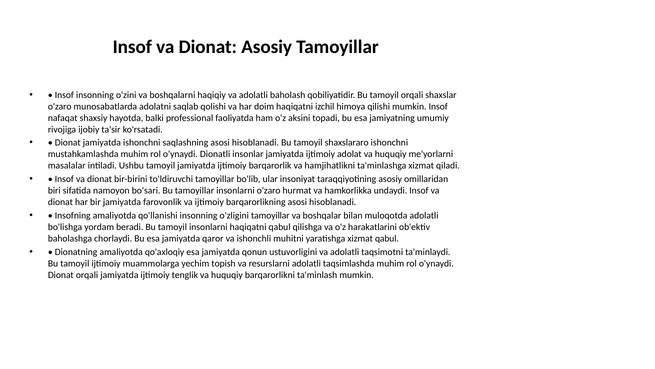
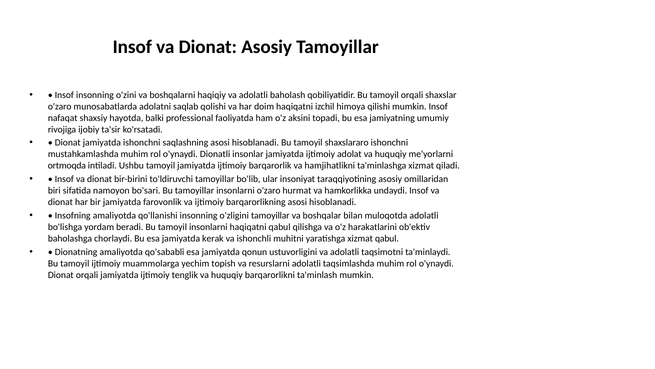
masalalar: masalalar -> ortmoqda
qaror: qaror -> kerak
qo'axloqiy: qo'axloqiy -> qo'sababli
